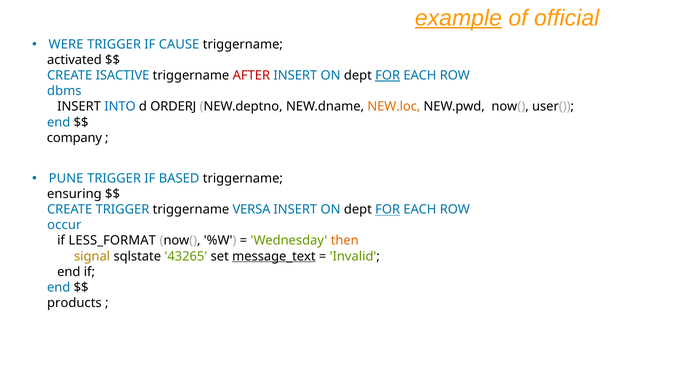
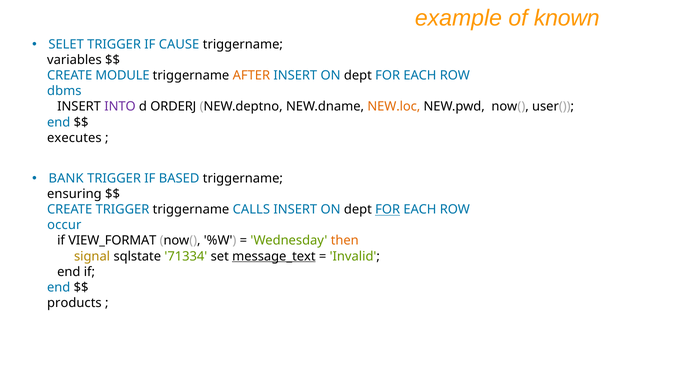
example underline: present -> none
official: official -> known
WERE: WERE -> SELET
activated: activated -> variables
ISACTIVE: ISACTIVE -> MODULE
AFTER colour: red -> orange
FOR at (388, 75) underline: present -> none
INTO colour: blue -> purple
company: company -> executes
PUNE: PUNE -> BANK
VERSA: VERSA -> CALLS
LESS_FORMAT: LESS_FORMAT -> VIEW_FORMAT
43265: 43265 -> 71334
